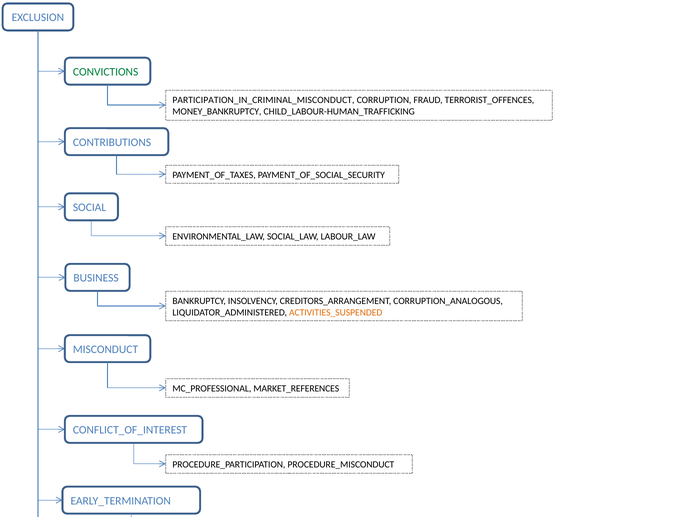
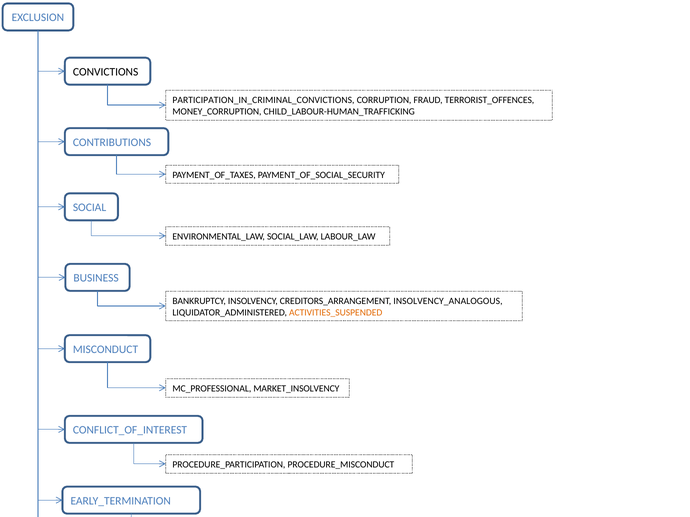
CONVICTIONS colour: green -> black
PARTICIPATION_IN_CRIMINAL_MISCONDUCT: PARTICIPATION_IN_CRIMINAL_MISCONDUCT -> PARTICIPATION_IN_CRIMINAL_CONVICTIONS
MONEY_BANKRUPTCY: MONEY_BANKRUPTCY -> MONEY_CORRUPTION
CORRUPTION_ANALOGOUS: CORRUPTION_ANALOGOUS -> INSOLVENCY_ANALOGOUS
MARKET_REFERENCES: MARKET_REFERENCES -> MARKET_INSOLVENCY
